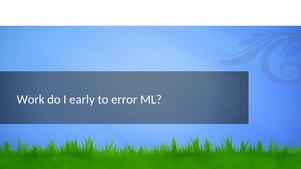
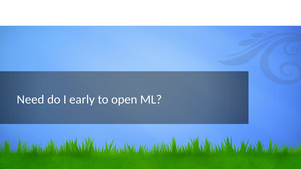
Work: Work -> Need
error: error -> open
